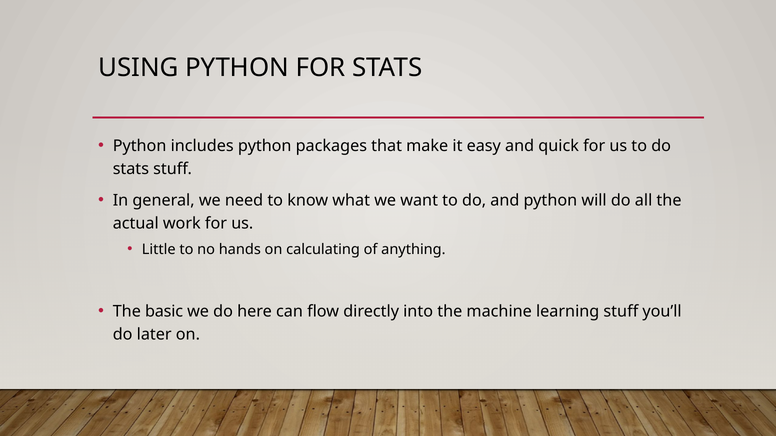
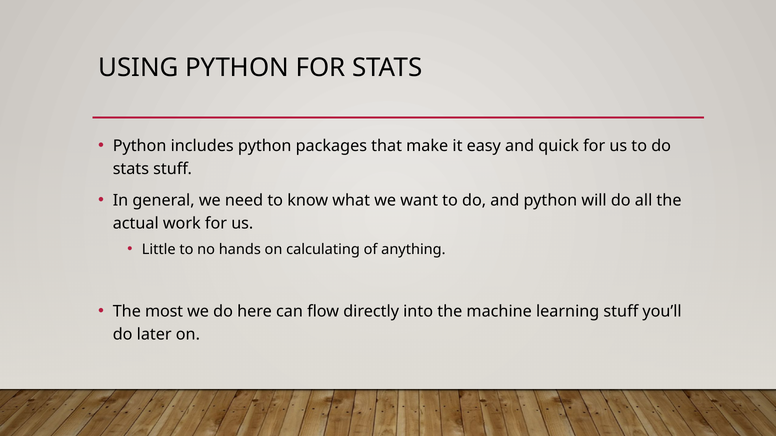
basic: basic -> most
